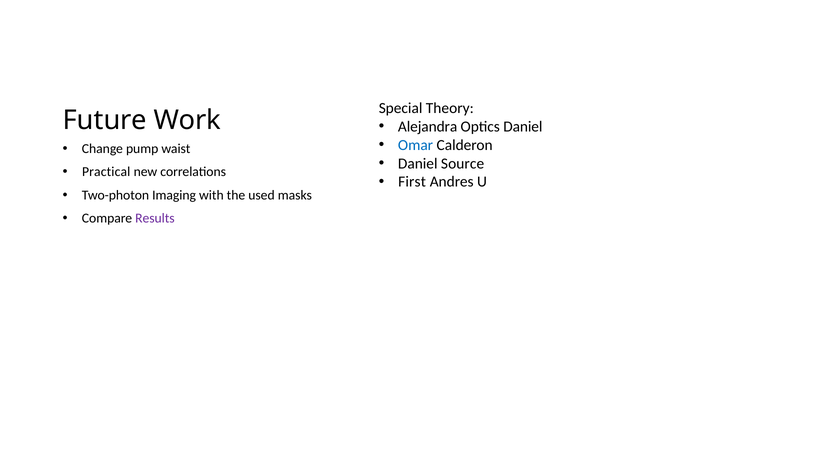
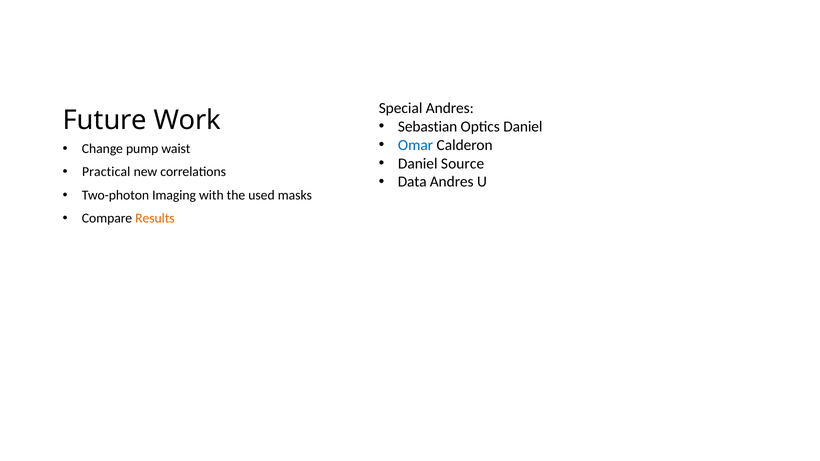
Special Theory: Theory -> Andres
Alejandra: Alejandra -> Sebastian
First: First -> Data
Results colour: purple -> orange
